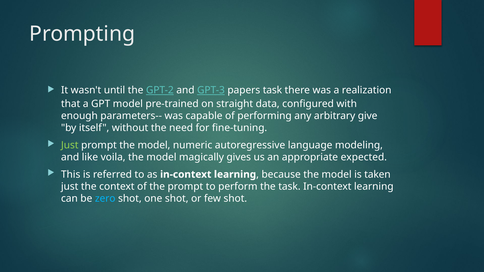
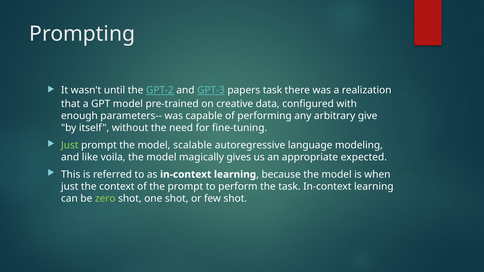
straight: straight -> creative
numeric: numeric -> scalable
taken: taken -> when
zero colour: light blue -> light green
